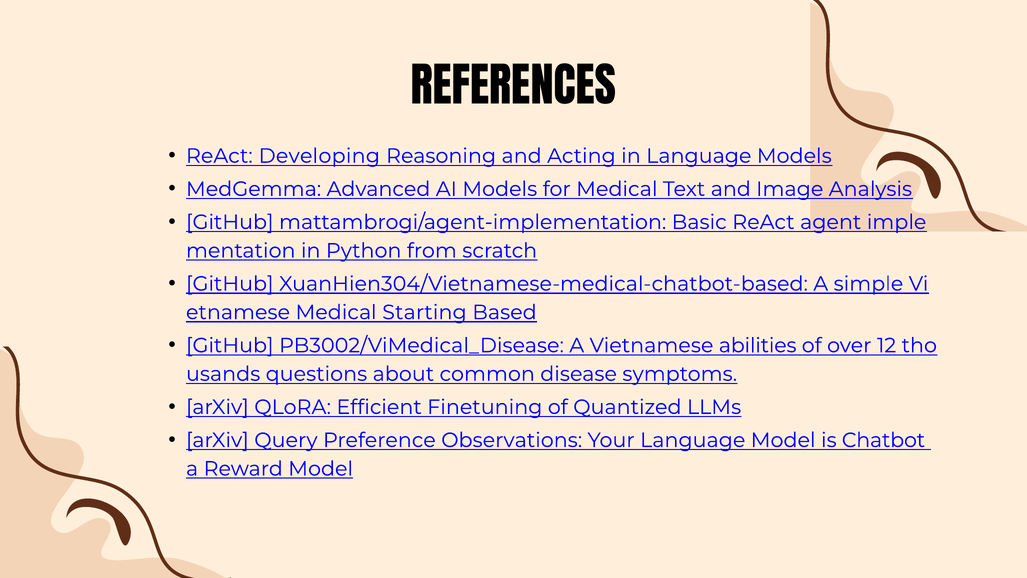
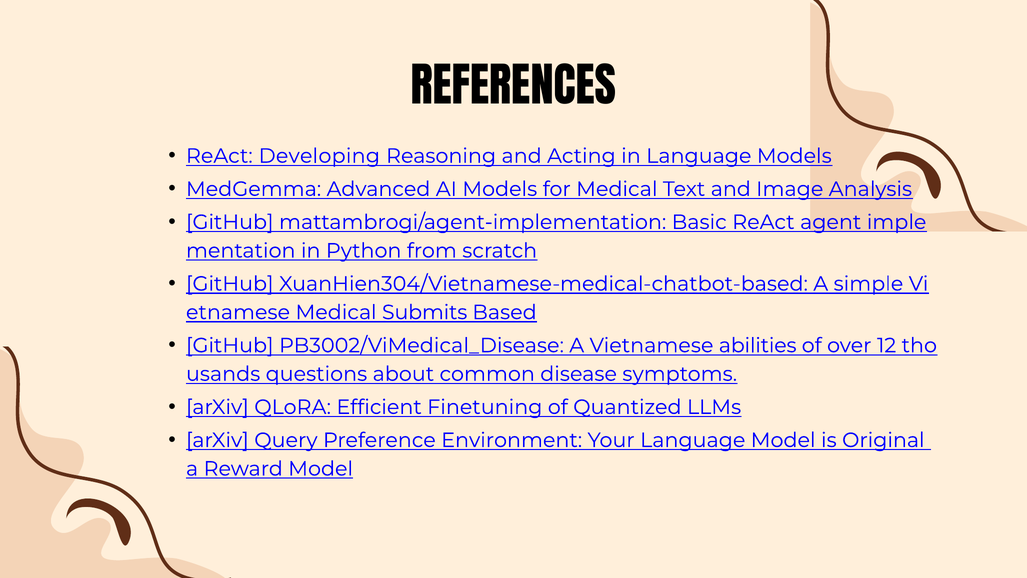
Starting: Starting -> Submits
Observations: Observations -> Environment
Chatbot: Chatbot -> Original
